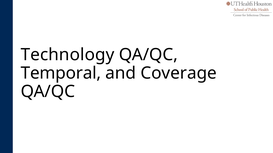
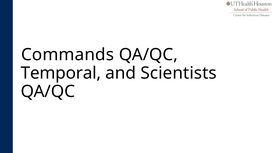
Technology: Technology -> Commands
Coverage: Coverage -> Scientists
